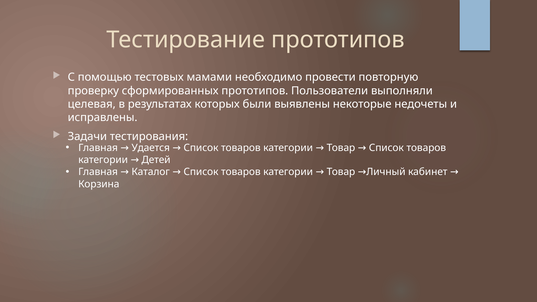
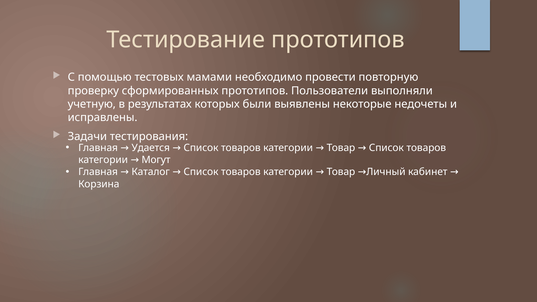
целевая: целевая -> учетную
Детей: Детей -> Могут
